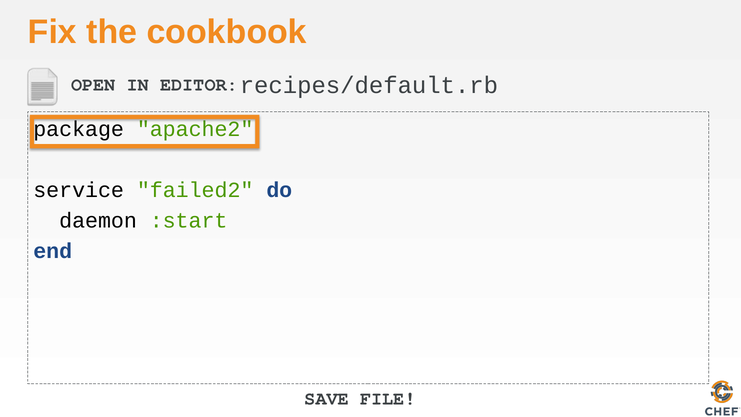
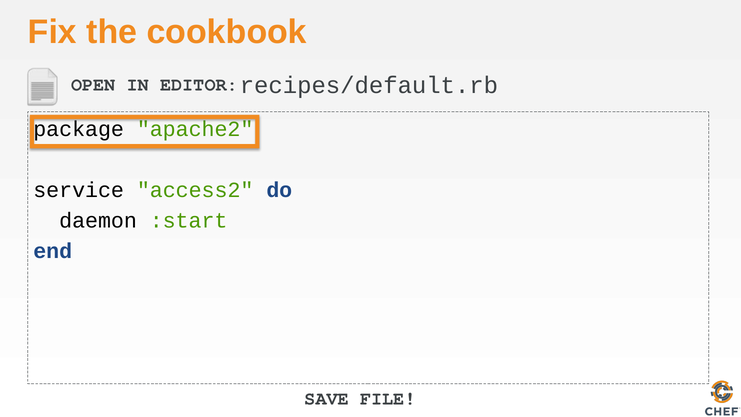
failed2: failed2 -> access2
